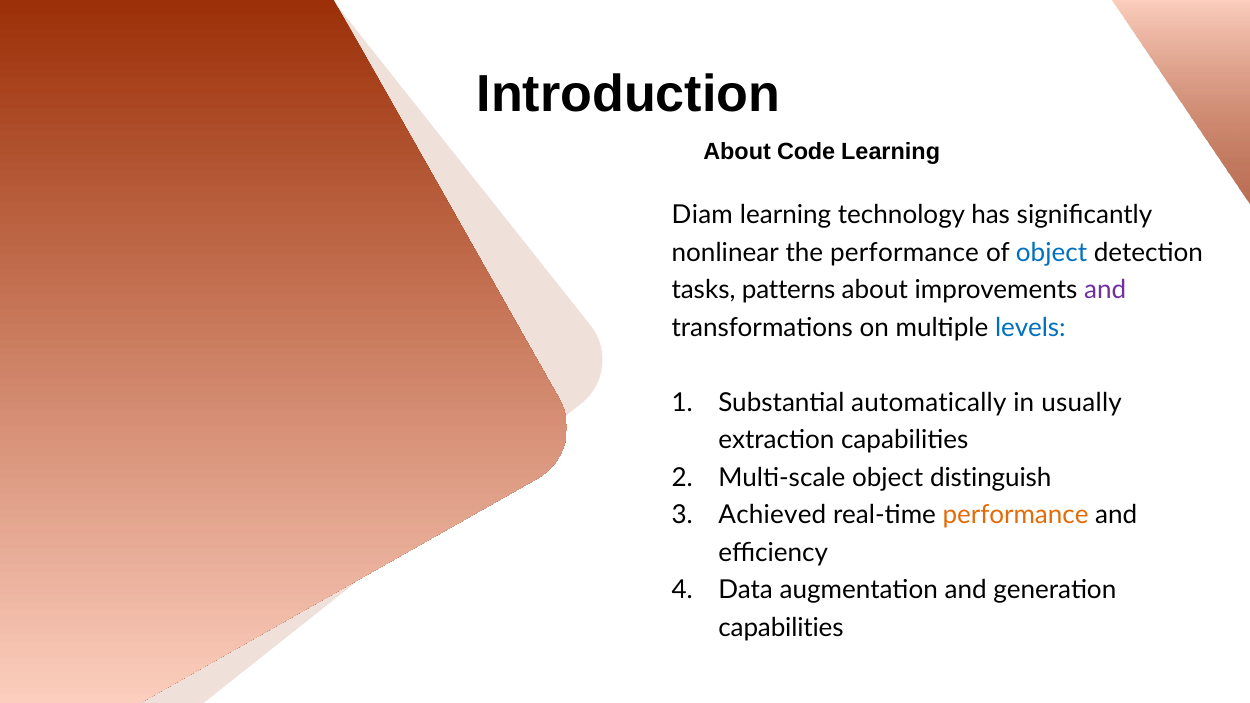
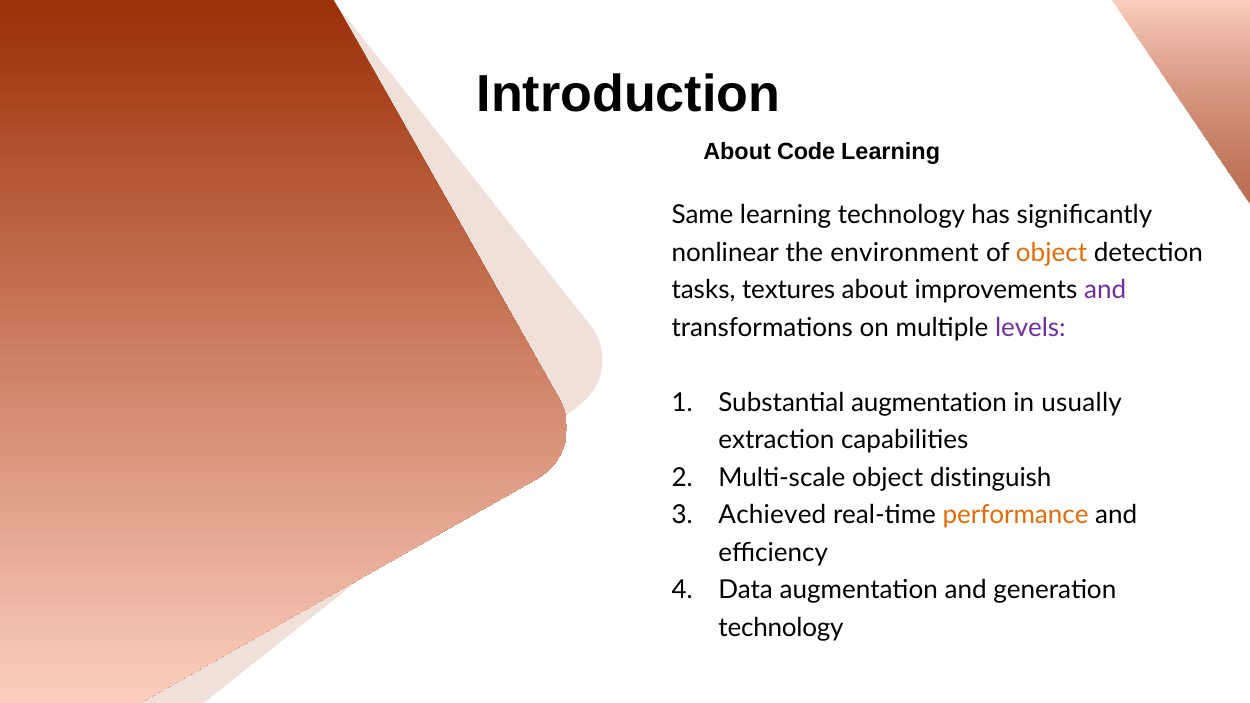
Diam: Diam -> Same
the performance: performance -> environment
object at (1052, 253) colour: blue -> orange
patterns: patterns -> textures
levels colour: blue -> purple
Substantial automatically: automatically -> augmentation
capabilities at (781, 628): capabilities -> technology
